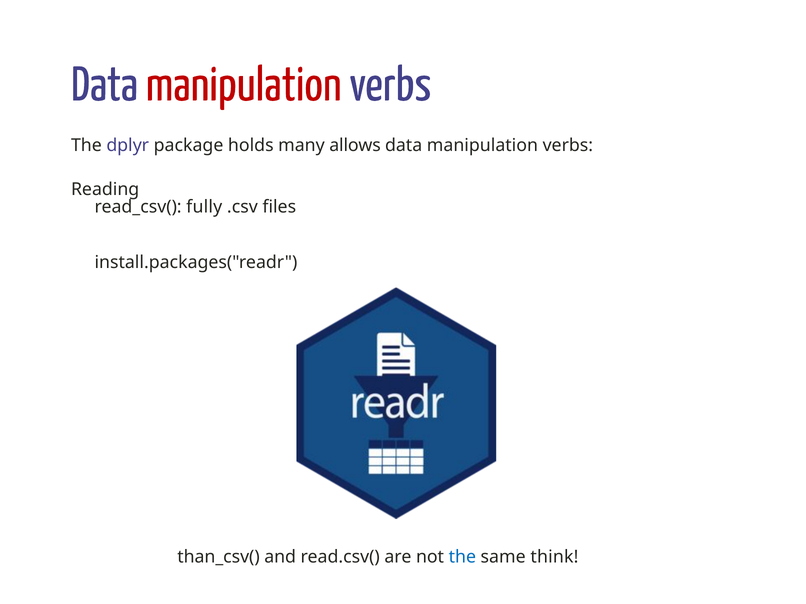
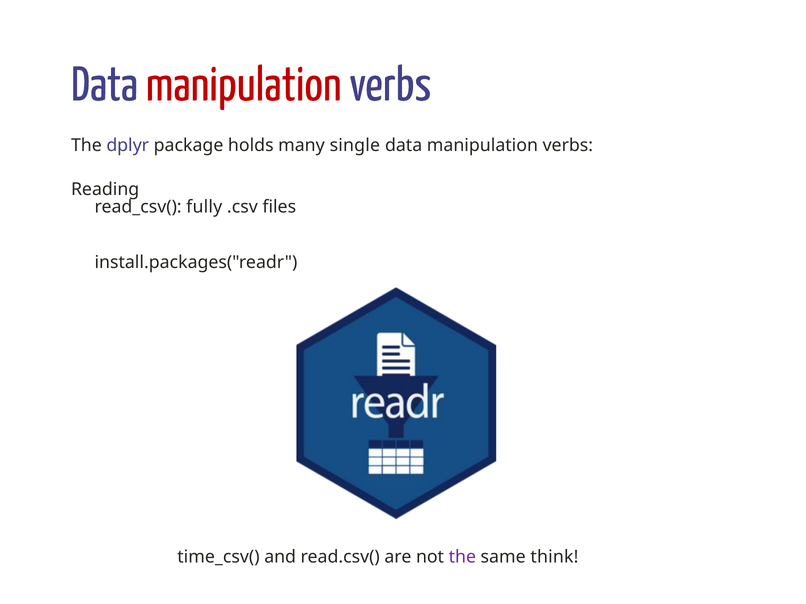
allows: allows -> single
than_csv(: than_csv( -> time_csv(
the at (462, 557) colour: blue -> purple
